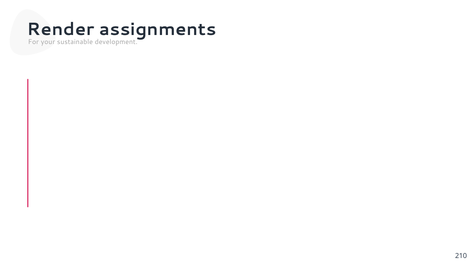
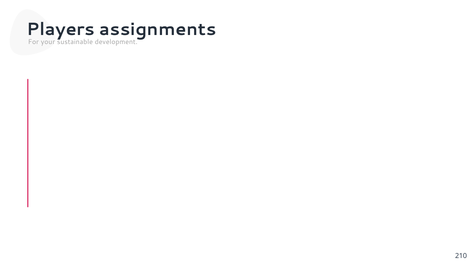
Render: Render -> Players
